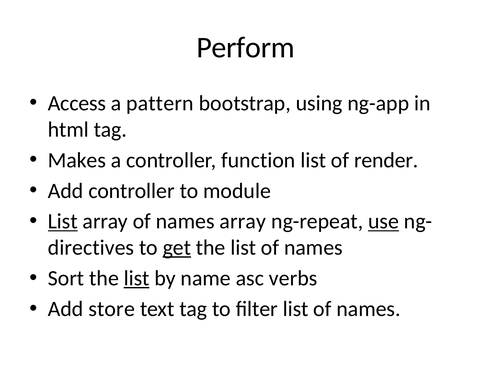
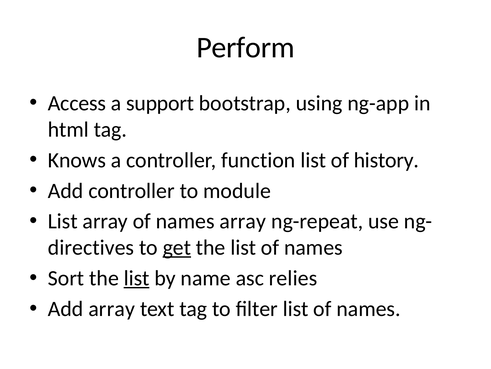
pattern: pattern -> support
Makes: Makes -> Knows
render: render -> history
List at (63, 221) underline: present -> none
use underline: present -> none
verbs: verbs -> relies
Add store: store -> array
